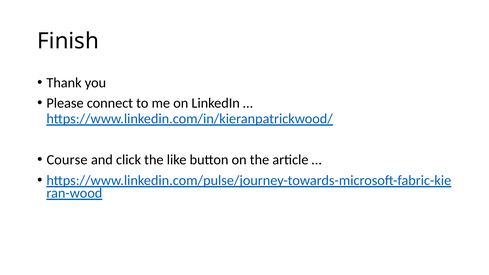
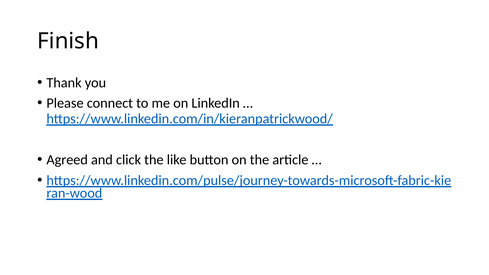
Course: Course -> Agreed
